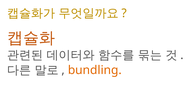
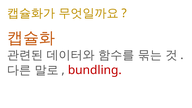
bundling colour: orange -> red
